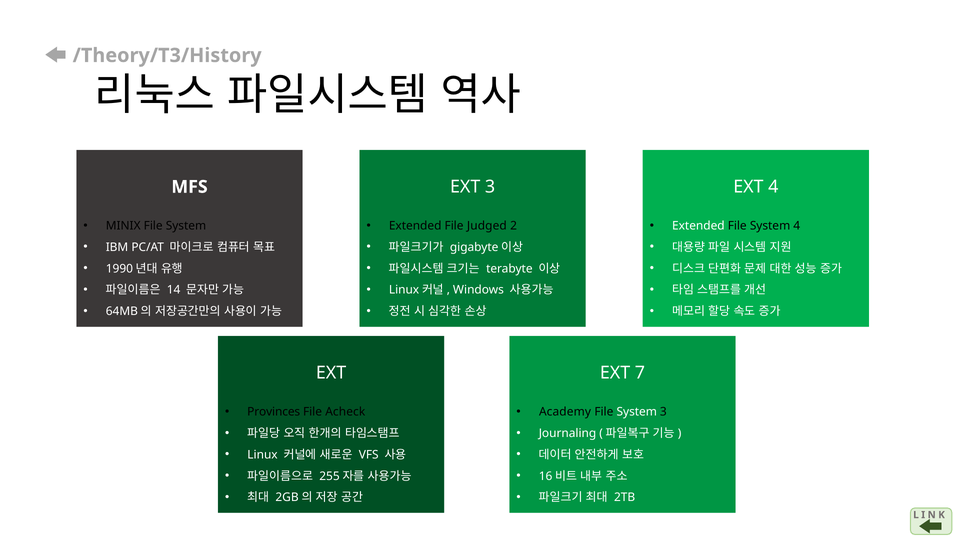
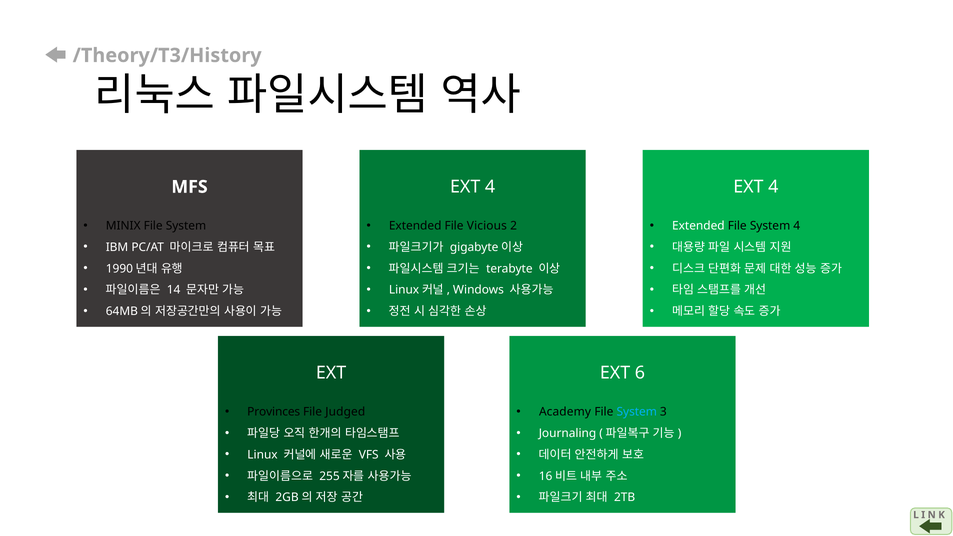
3 at (490, 187): 3 -> 4
Judged: Judged -> Vicious
7: 7 -> 6
Acheck: Acheck -> Judged
System at (637, 412) colour: white -> light blue
